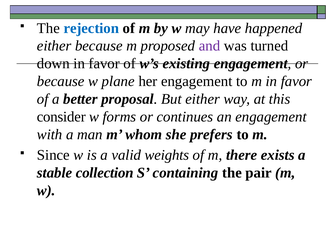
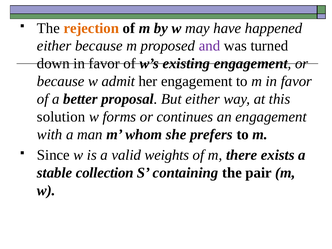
rejection colour: blue -> orange
plane: plane -> admit
consider: consider -> solution
